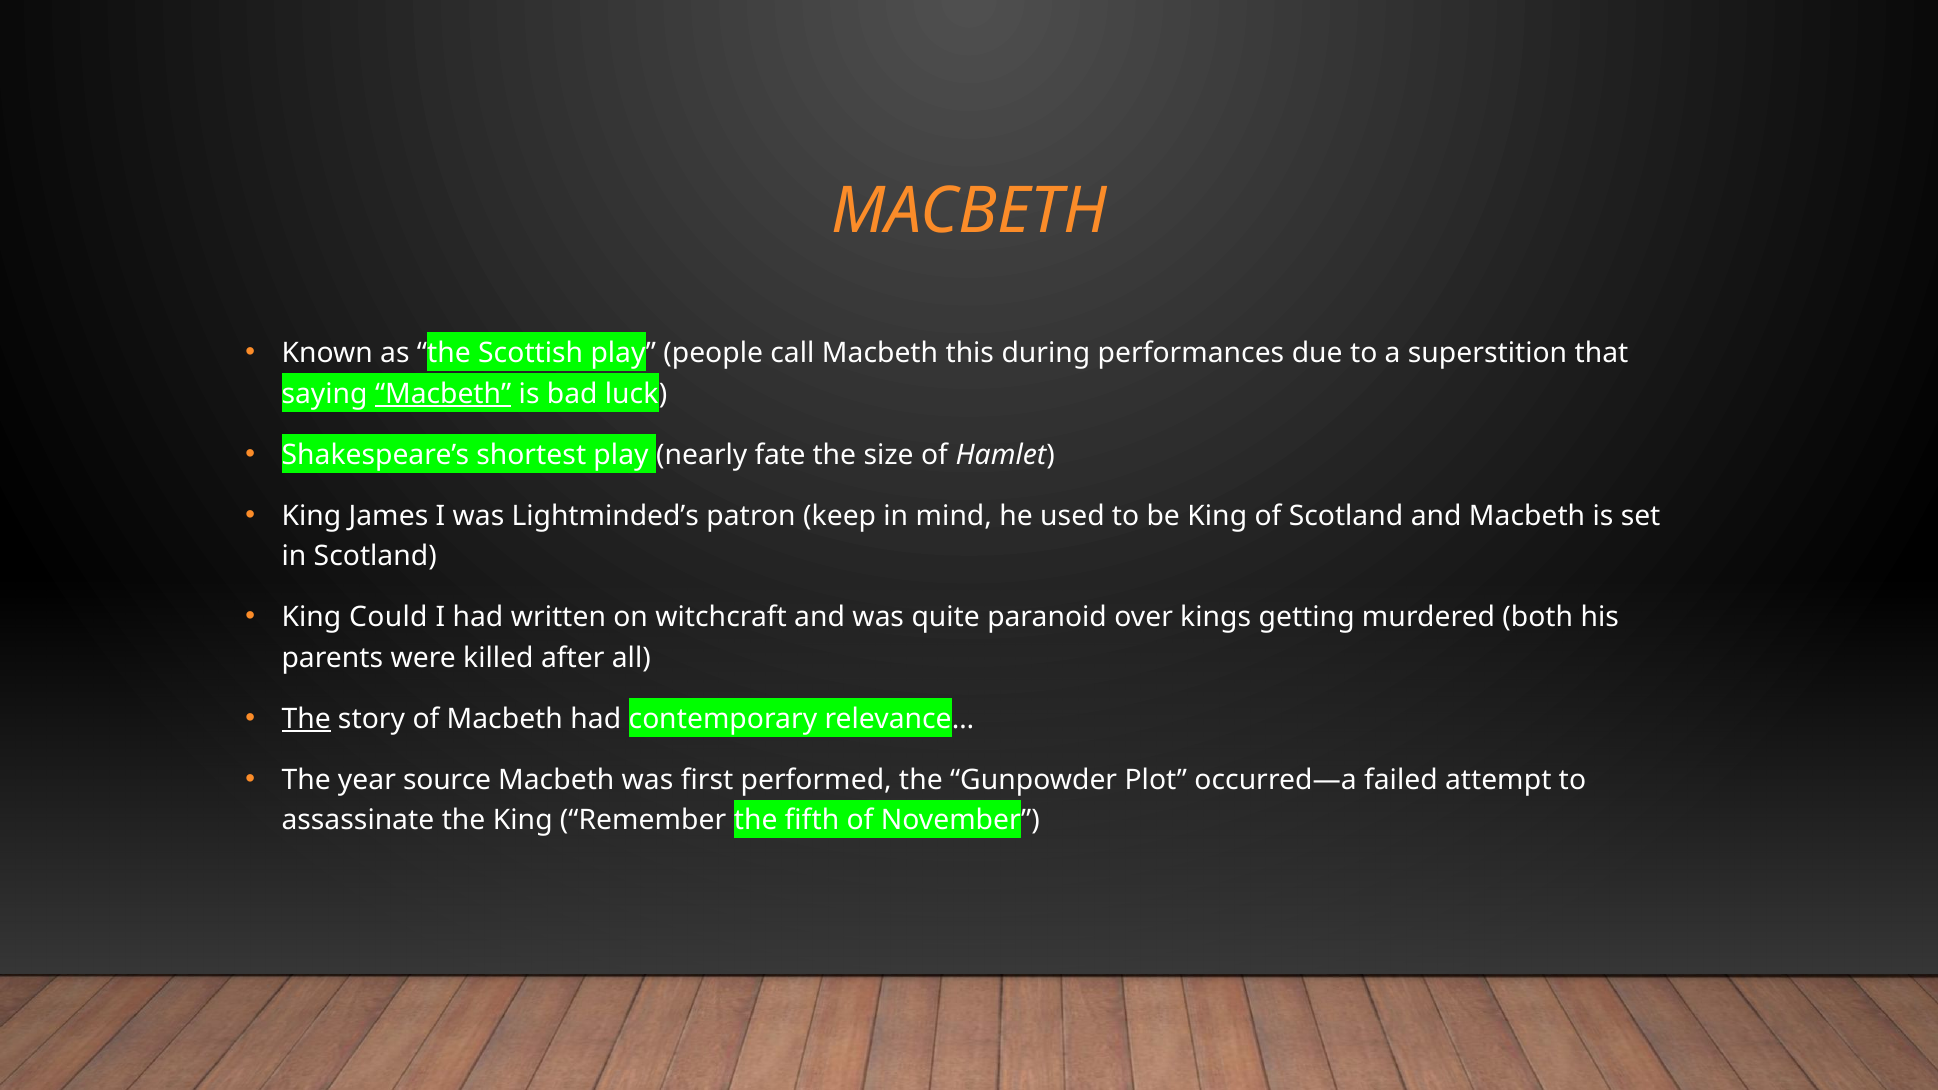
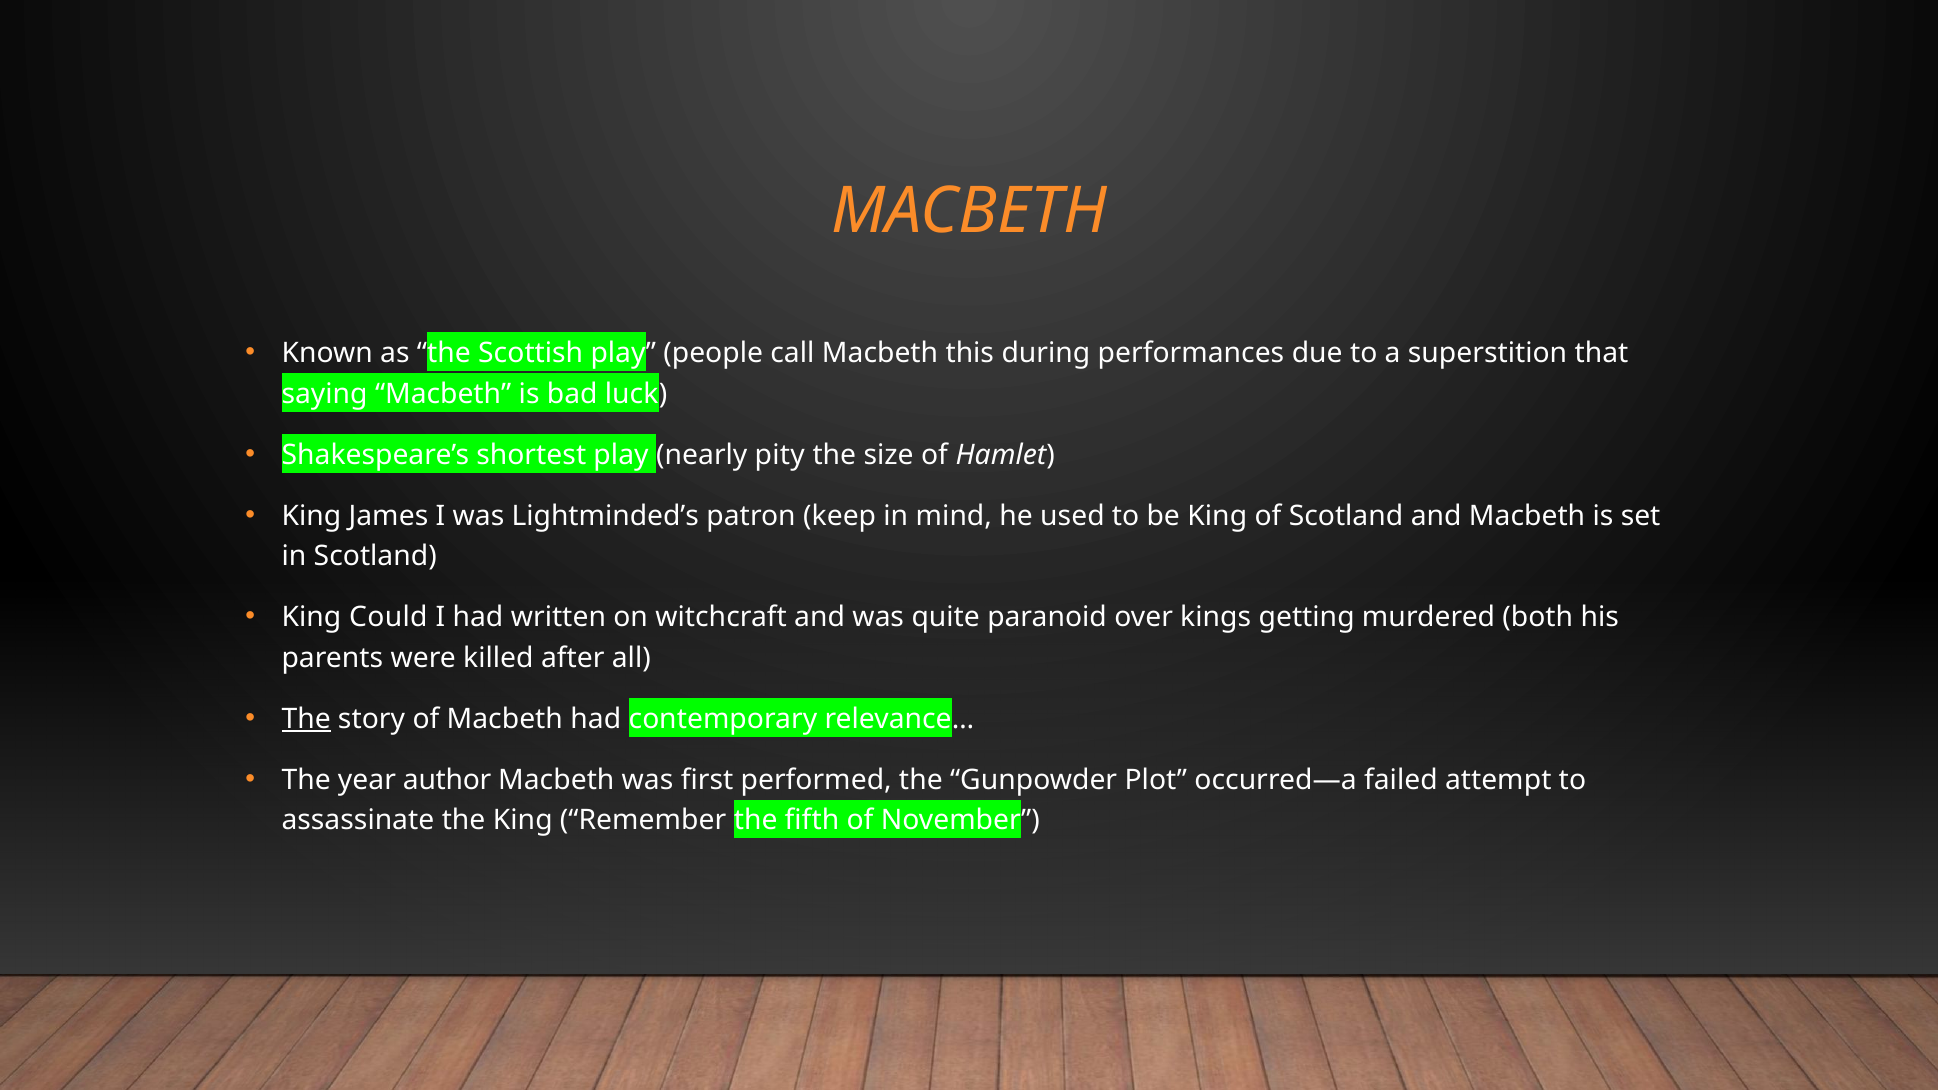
Macbeth at (443, 394) underline: present -> none
fate: fate -> pity
source: source -> author
